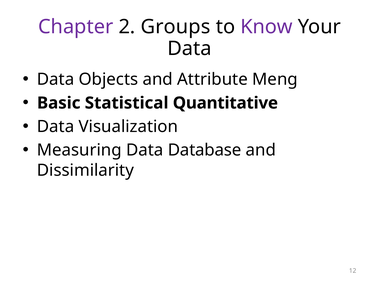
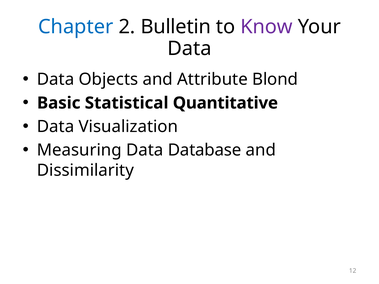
Chapter colour: purple -> blue
Groups: Groups -> Bulletin
Meng: Meng -> Blond
